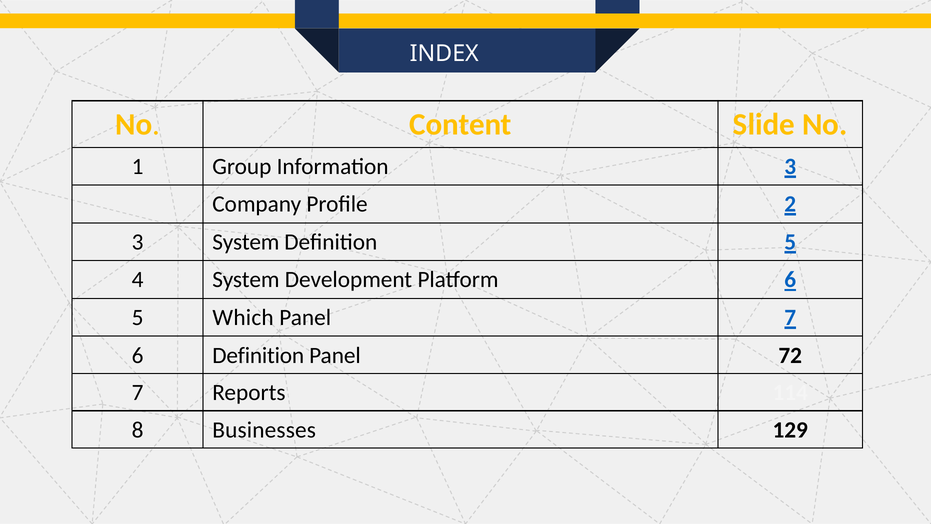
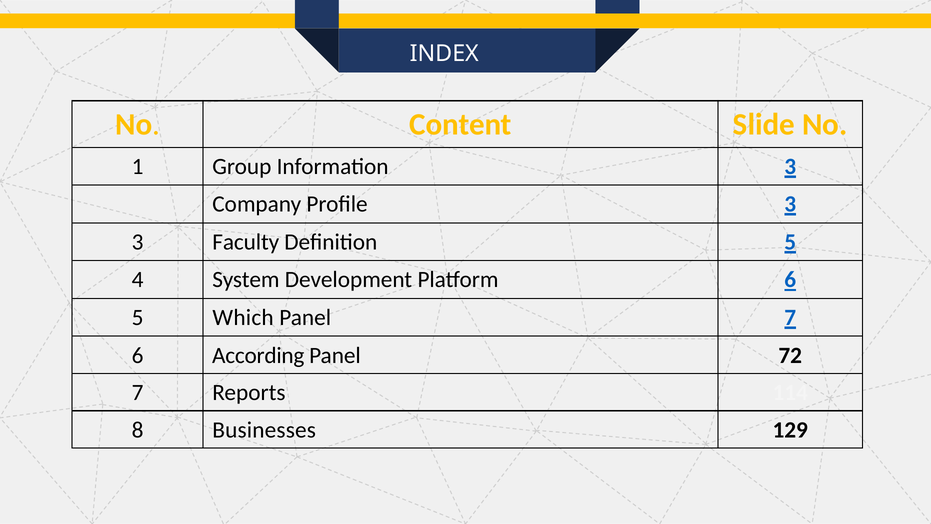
Profile 2: 2 -> 3
3 System: System -> Faculty
6 Definition: Definition -> According
